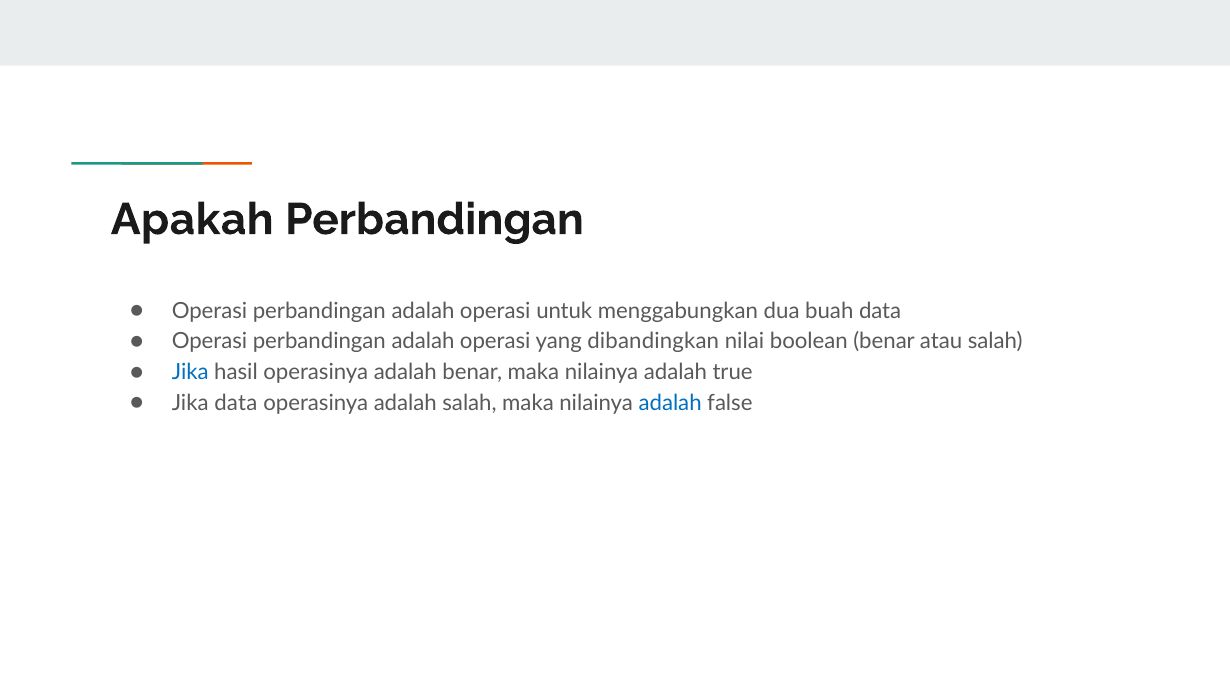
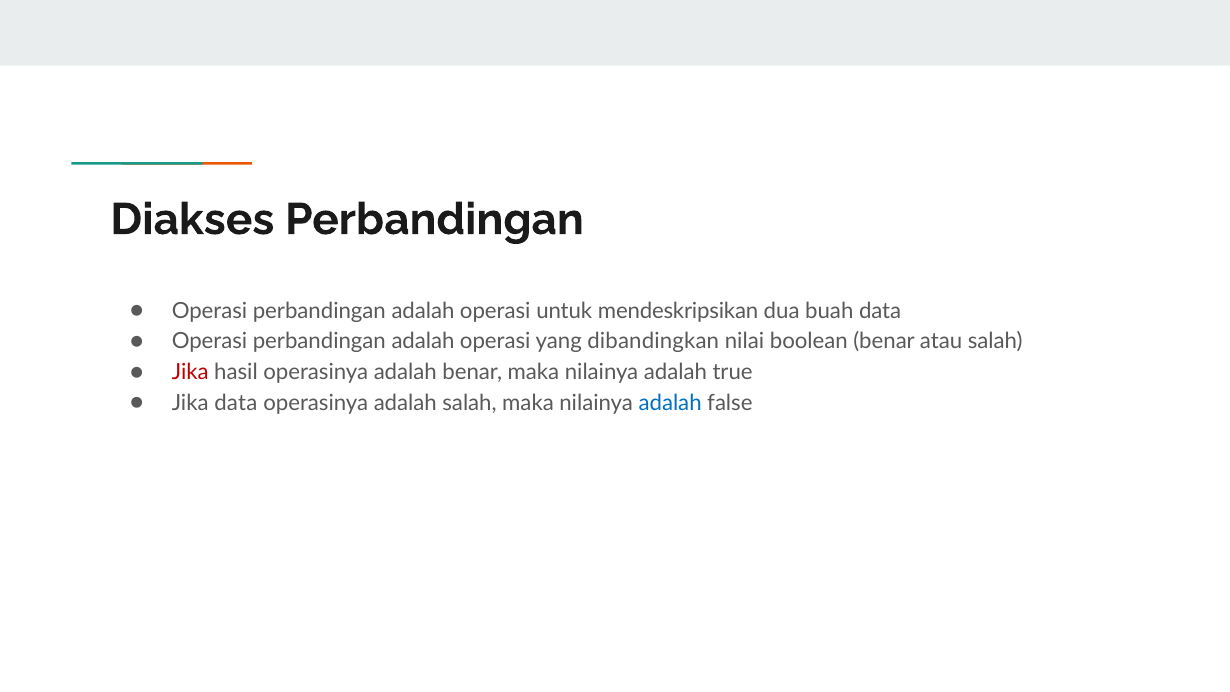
Apakah: Apakah -> Diakses
menggabungkan: menggabungkan -> mendeskripsikan
Jika at (190, 372) colour: blue -> red
